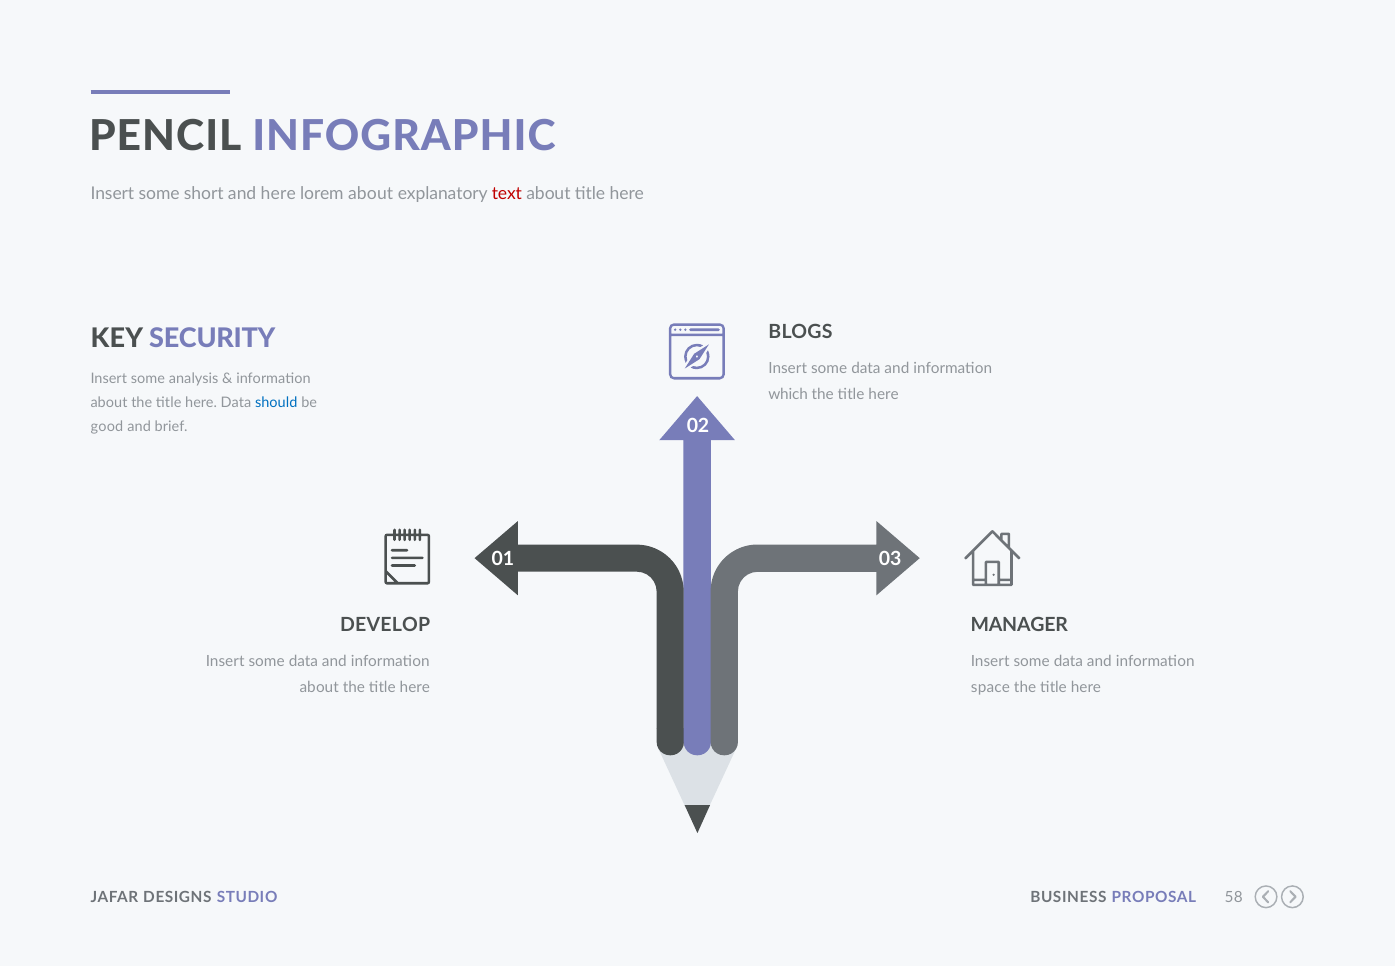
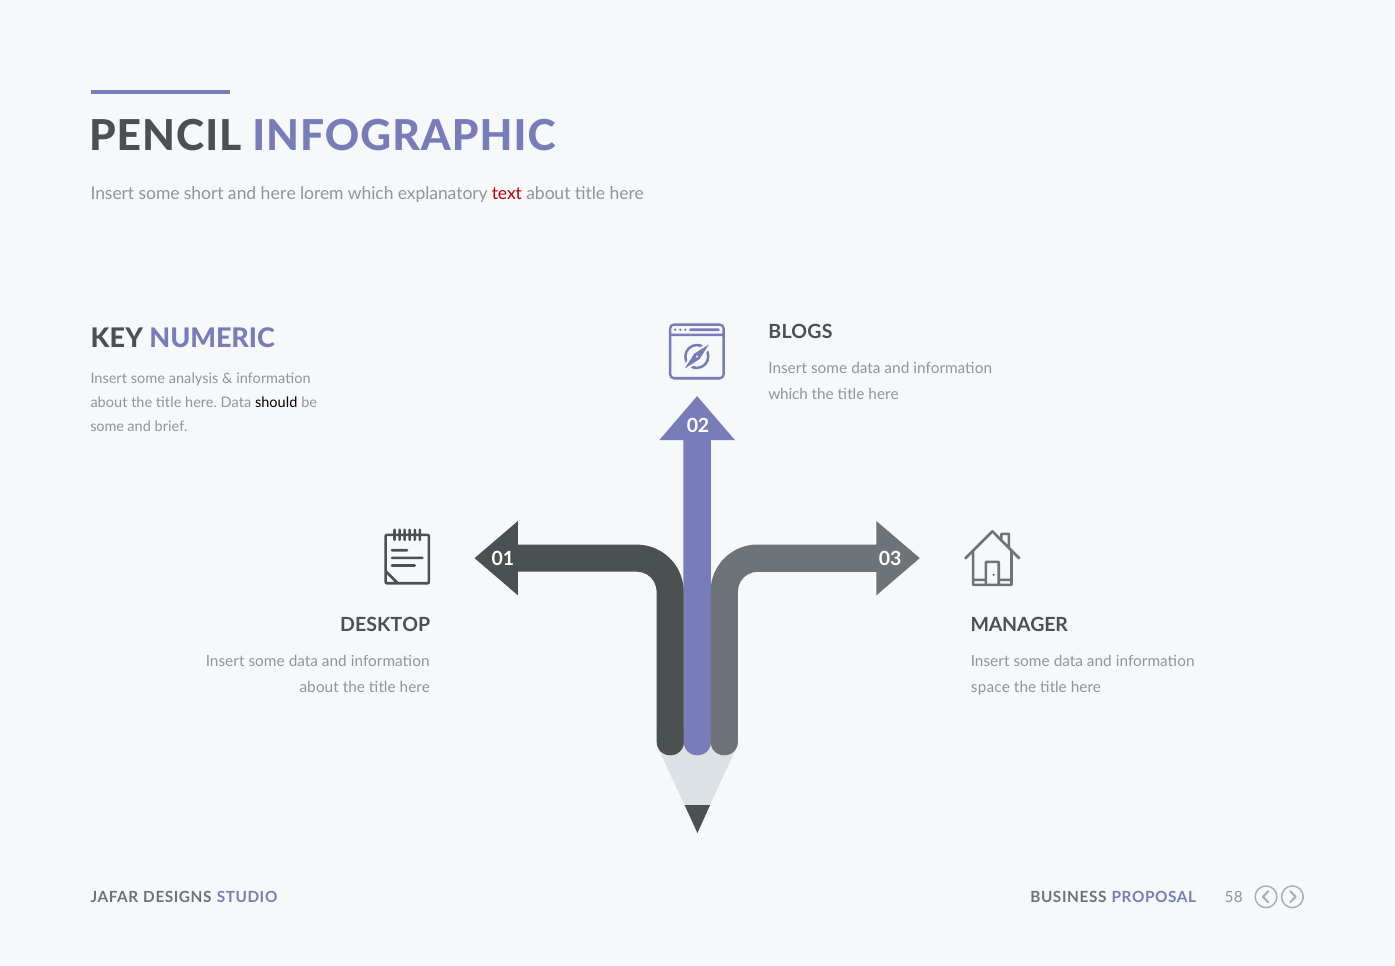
lorem about: about -> which
SECURITY: SECURITY -> NUMERIC
should colour: blue -> black
good at (107, 427): good -> some
DEVELOP: DEVELOP -> DESKTOP
